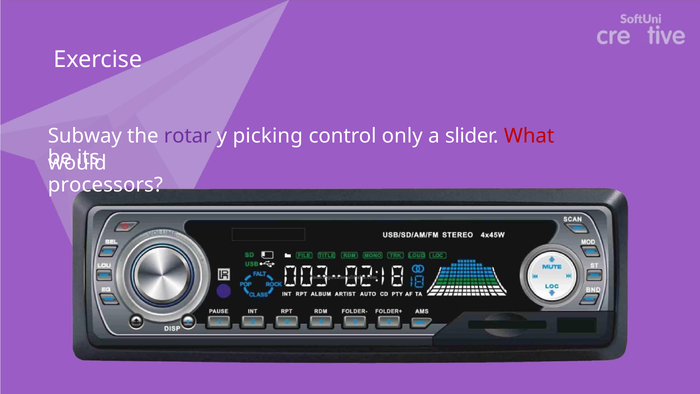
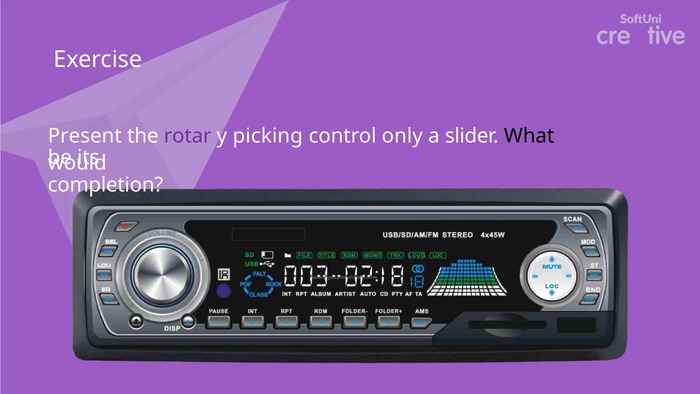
Subway: Subway -> Present
What colour: red -> black
processors: processors -> completion
